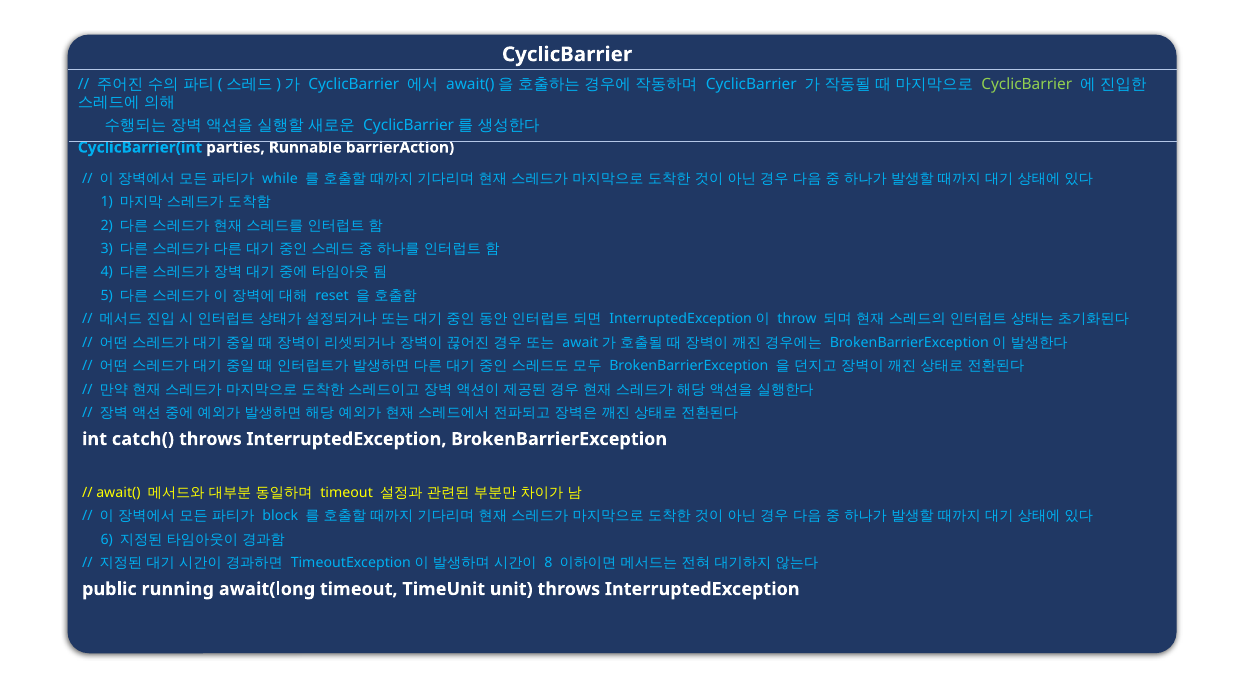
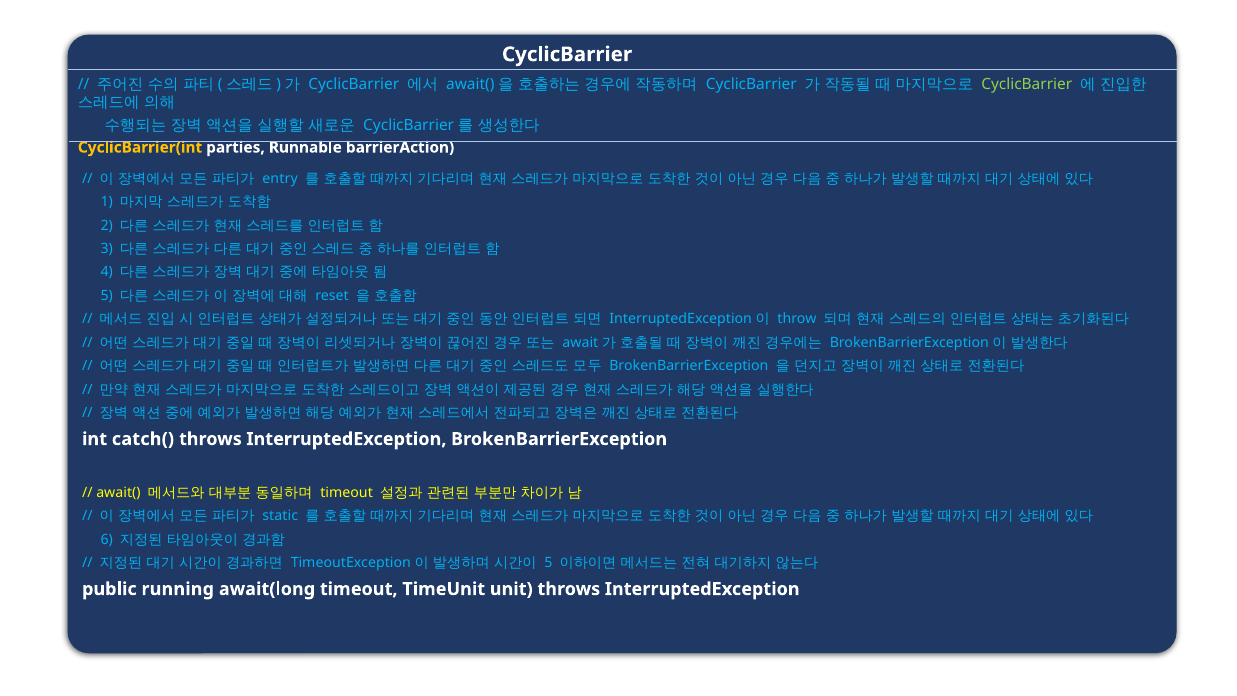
CyclicBarrier(int colour: light blue -> yellow
while: while -> entry
block: block -> static
8 at (548, 563): 8 -> 5
